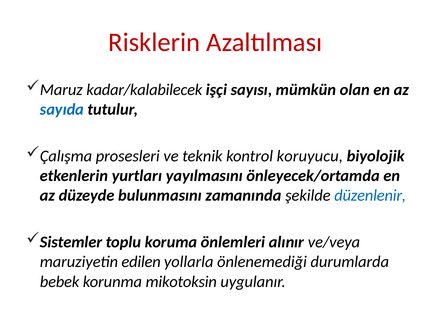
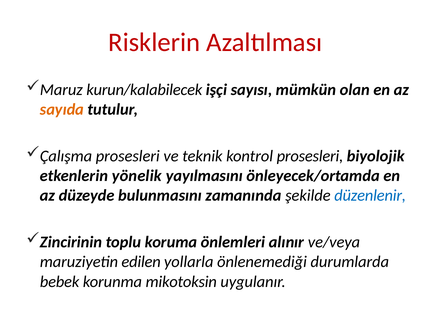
kadar/kalabilecek: kadar/kalabilecek -> kurun/kalabilecek
sayıda colour: blue -> orange
kontrol koruyucu: koruyucu -> prosesleri
yurtları: yurtları -> yönelik
Sistemler: Sistemler -> Zincirinin
